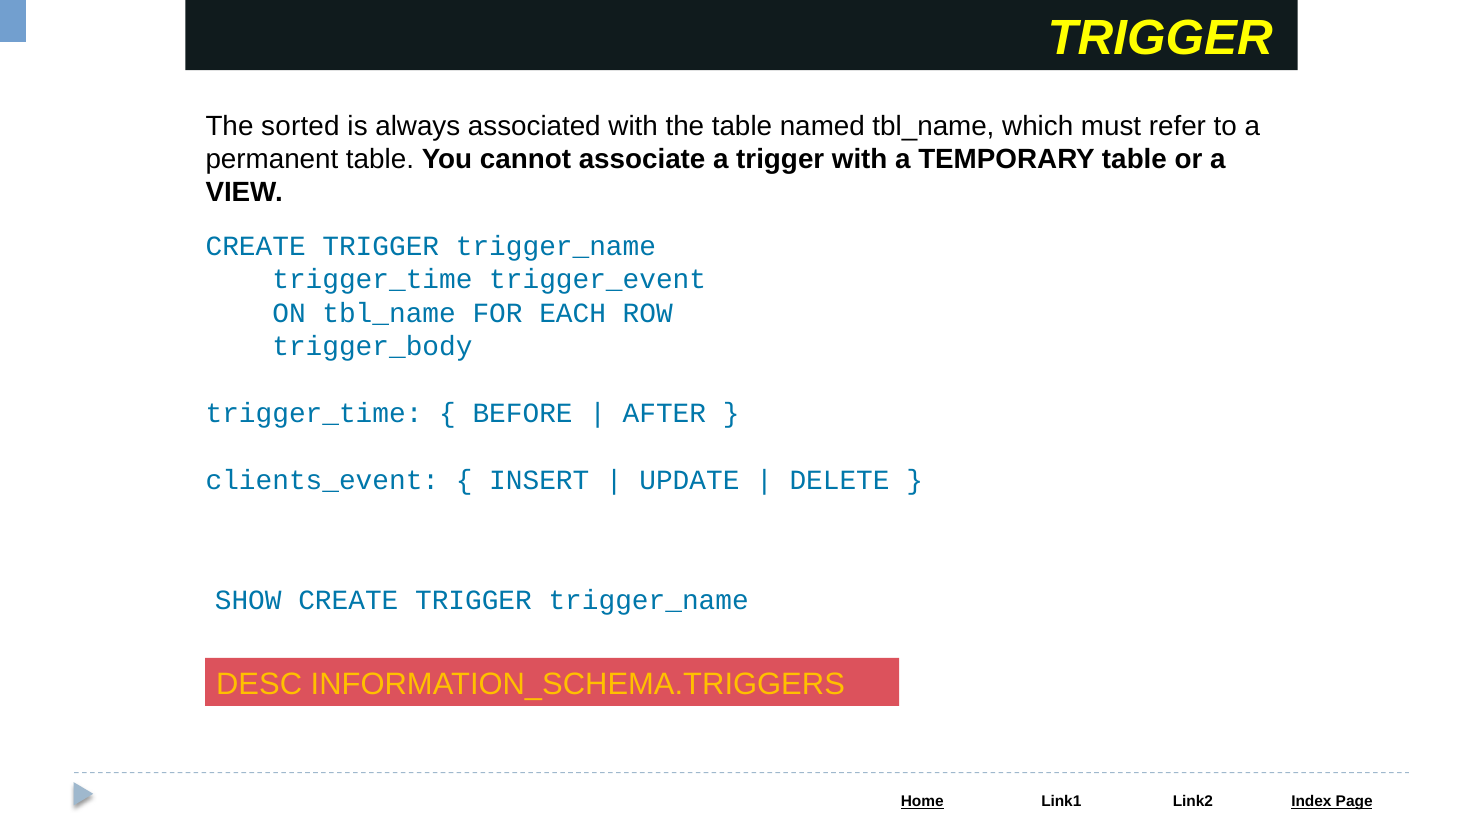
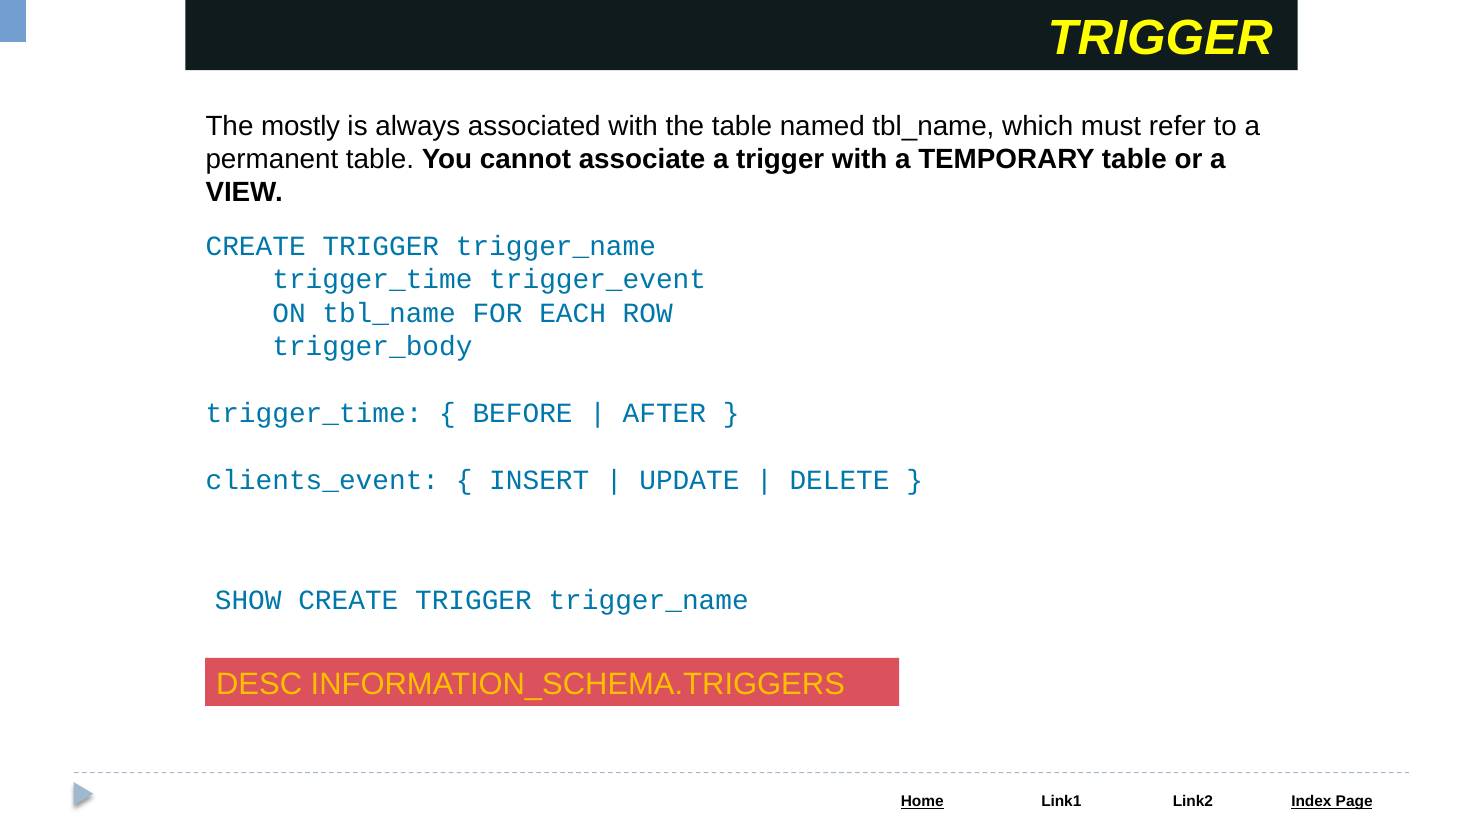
sorted: sorted -> mostly
